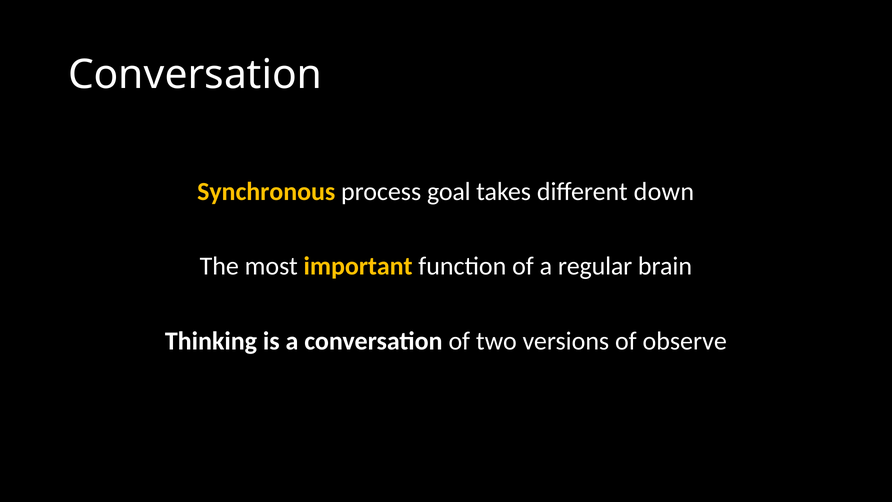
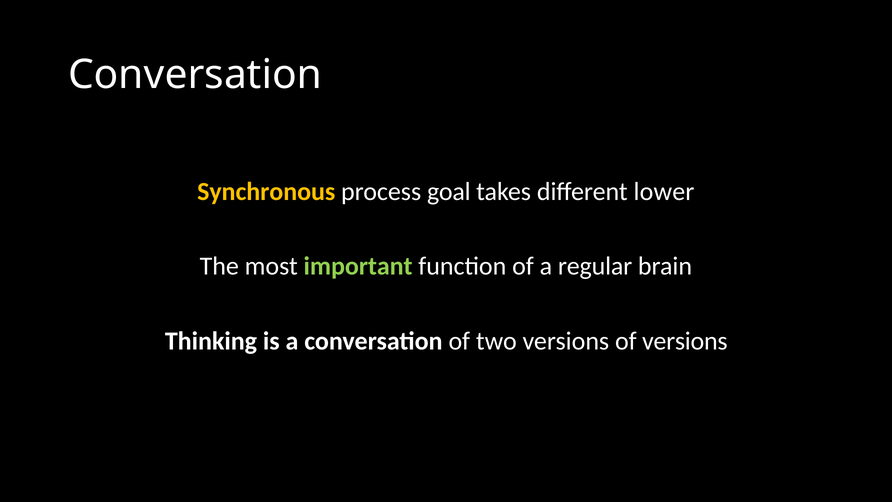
down: down -> lower
important colour: yellow -> light green
of observe: observe -> versions
